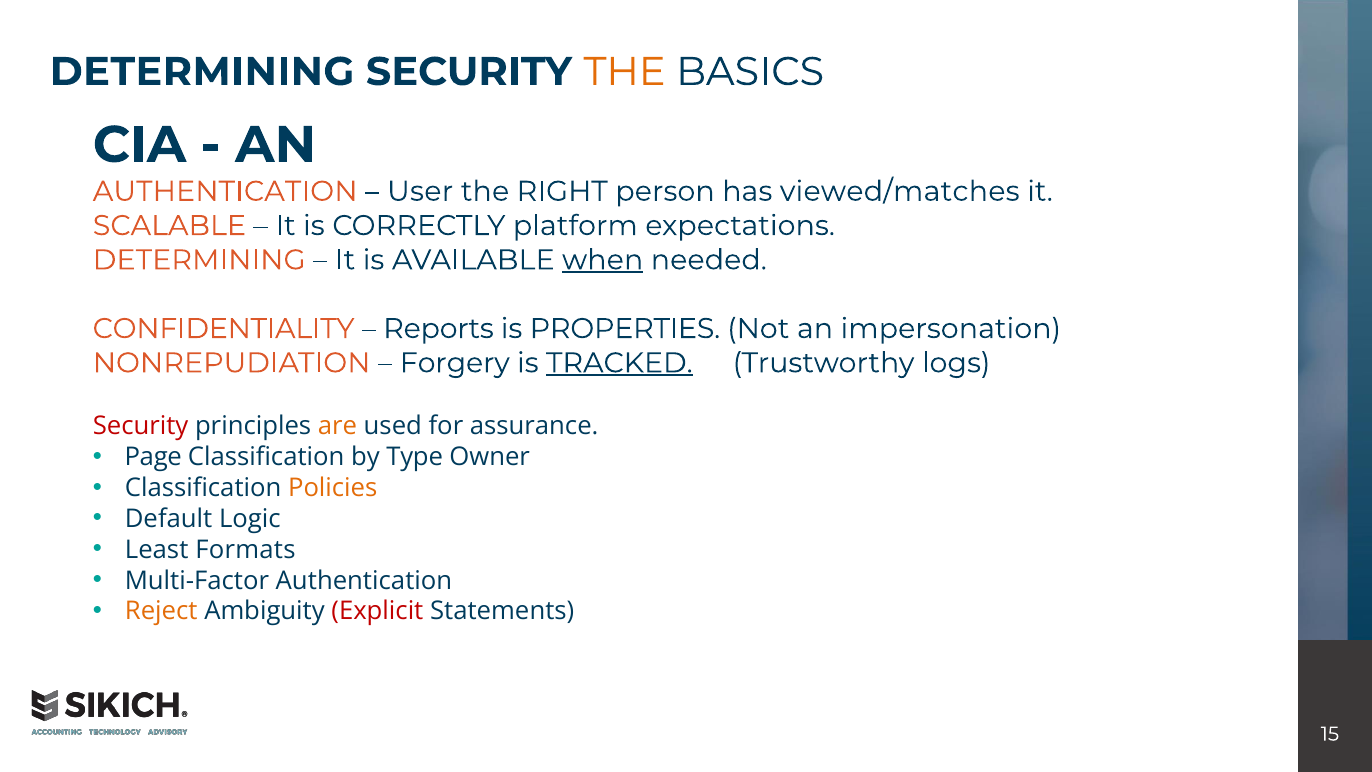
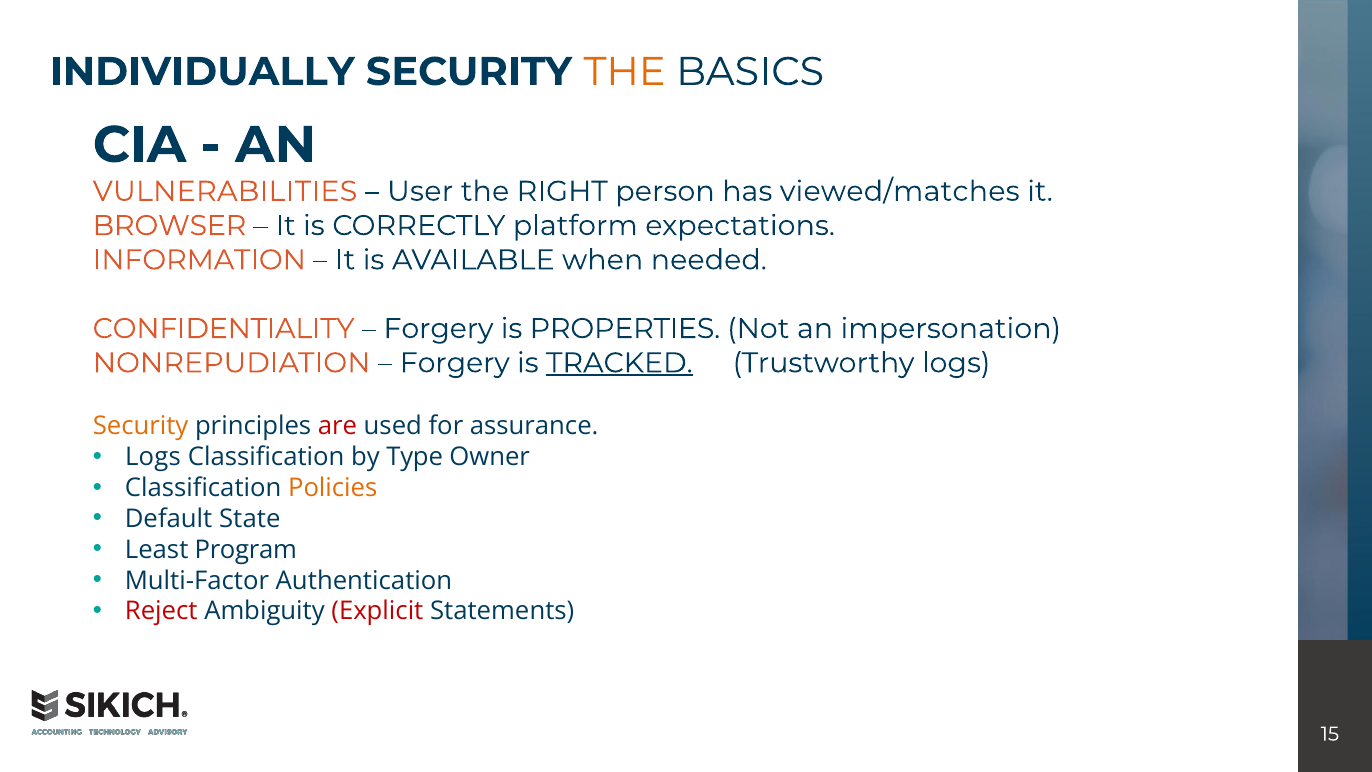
DETERMINING at (202, 72): DETERMINING -> INDIVIDUALLY
AUTHENTICATION at (225, 191): AUTHENTICATION -> VULNERABILITIES
SCALABLE: SCALABLE -> BROWSER
DETERMINING at (199, 260): DETERMINING -> INFORMATION
when underline: present -> none
Reports at (438, 329): Reports -> Forgery
Security at (141, 426) colour: red -> orange
are colour: orange -> red
Page at (153, 457): Page -> Logs
Logic: Logic -> State
Formats: Formats -> Program
Reject colour: orange -> red
